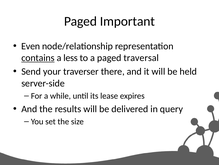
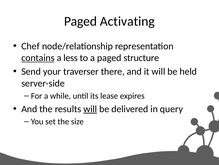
Important: Important -> Activating
Even: Even -> Chef
traversal: traversal -> structure
will at (90, 109) underline: none -> present
